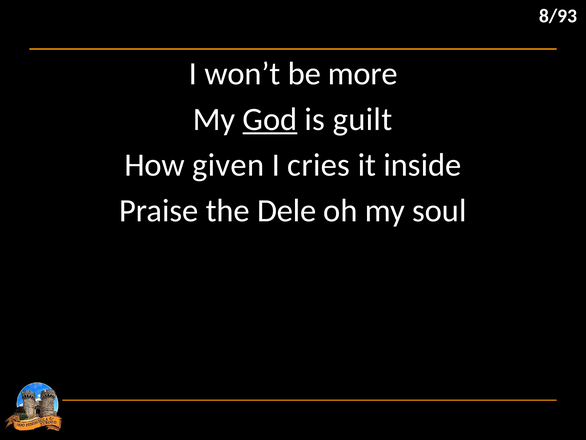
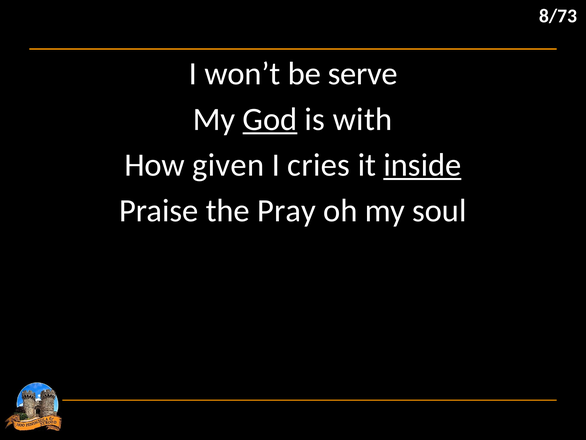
8/93: 8/93 -> 8/73
more: more -> serve
guilt: guilt -> with
inside underline: none -> present
Dele: Dele -> Pray
